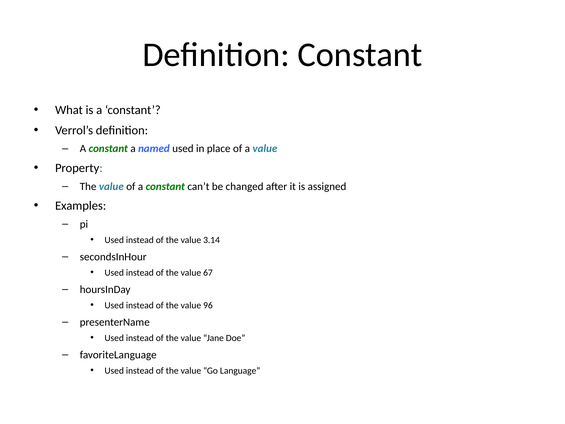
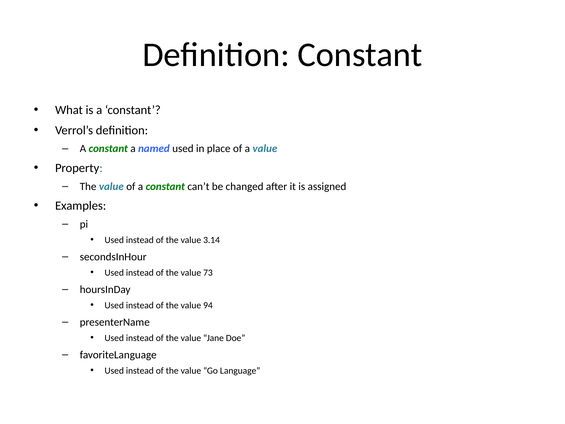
67: 67 -> 73
96: 96 -> 94
